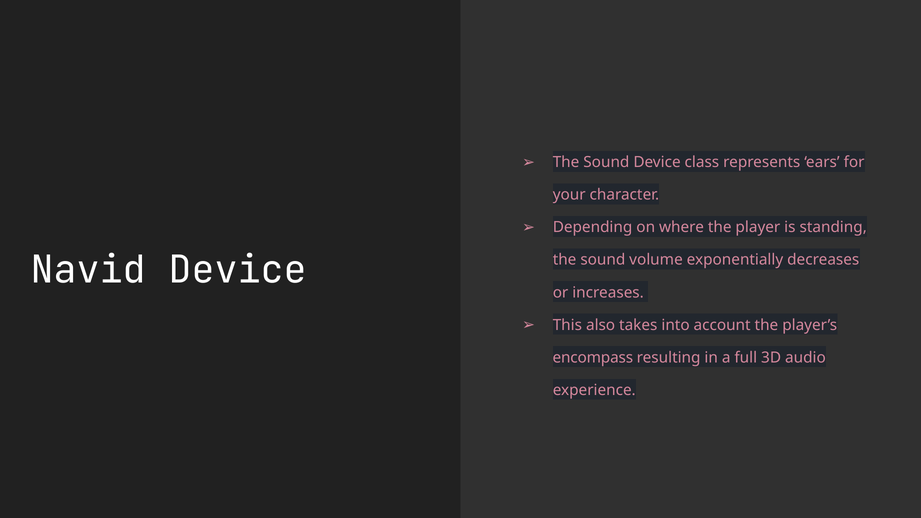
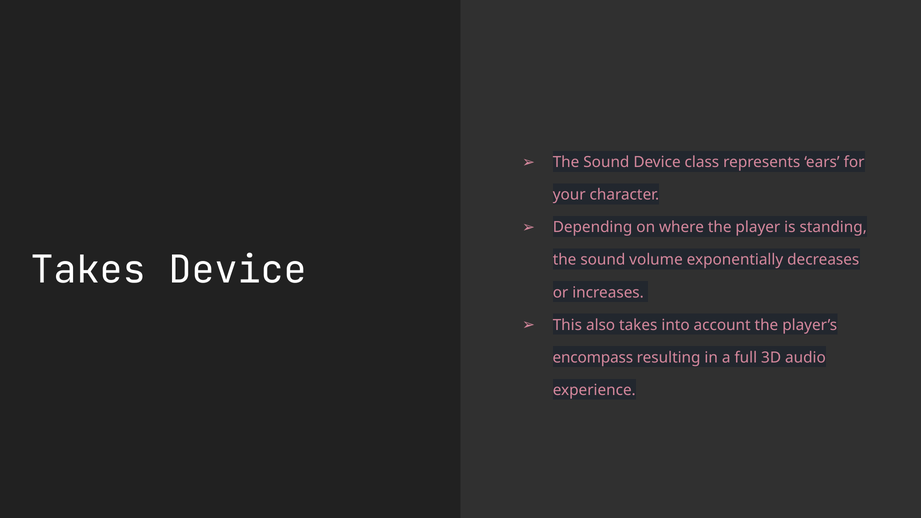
Navid at (88, 270): Navid -> Takes
